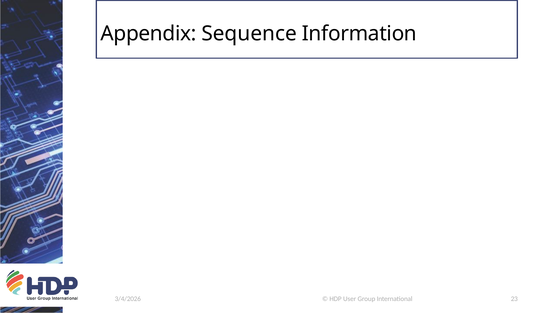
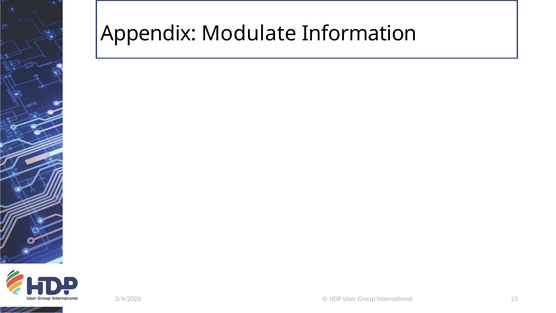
Sequence: Sequence -> Modulate
